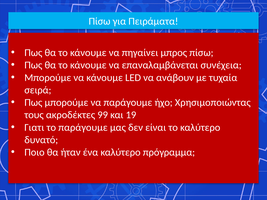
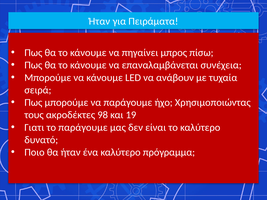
Πίσω at (100, 21): Πίσω -> Ήταν
99: 99 -> 98
